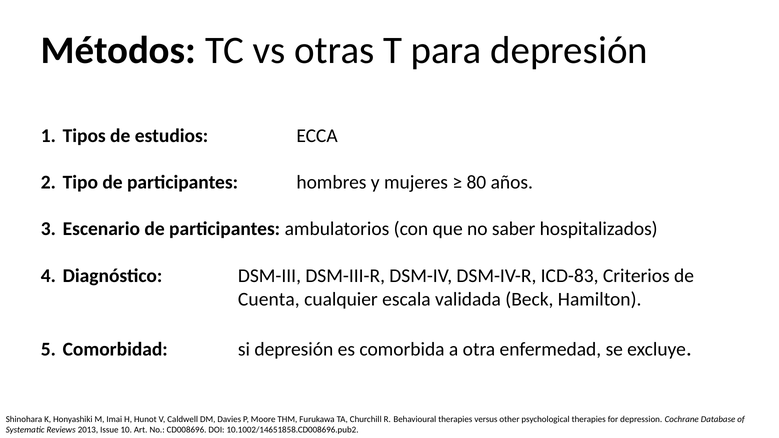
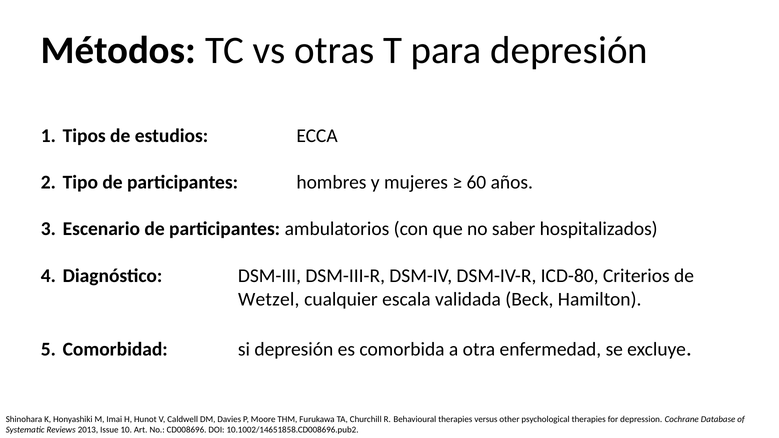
80: 80 -> 60
ICD-83: ICD-83 -> ICD-80
Cuenta: Cuenta -> Wetzel
